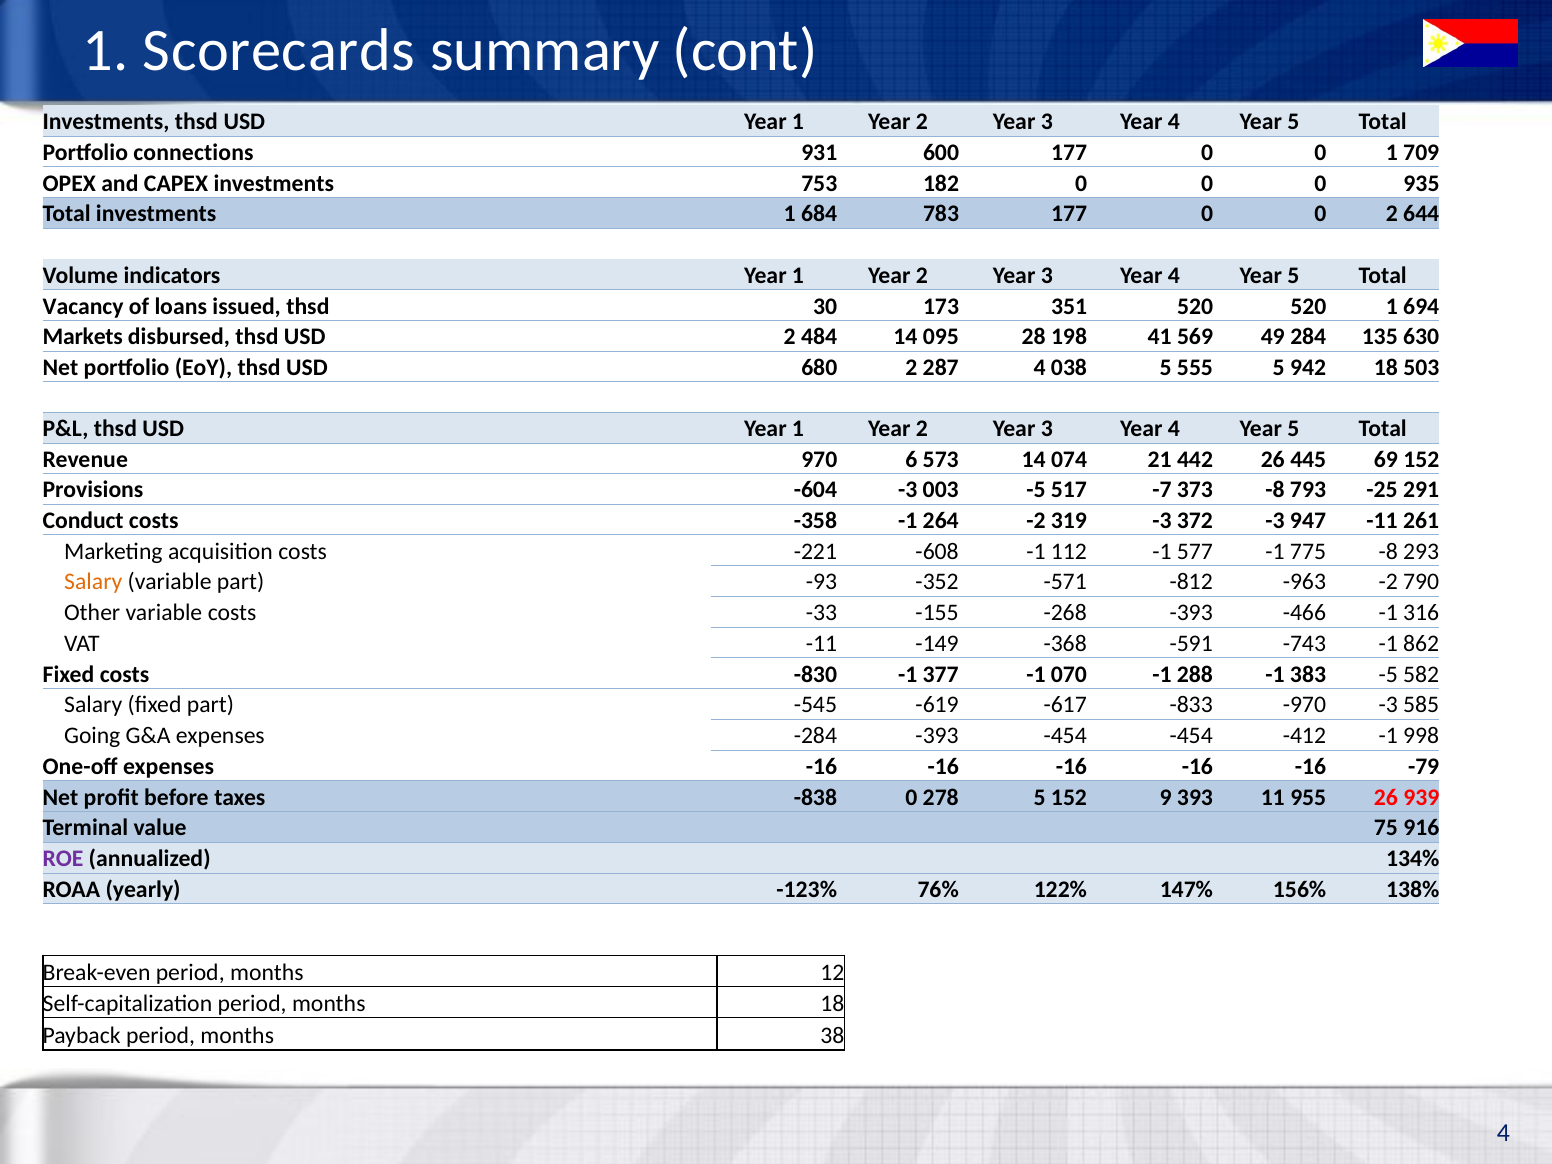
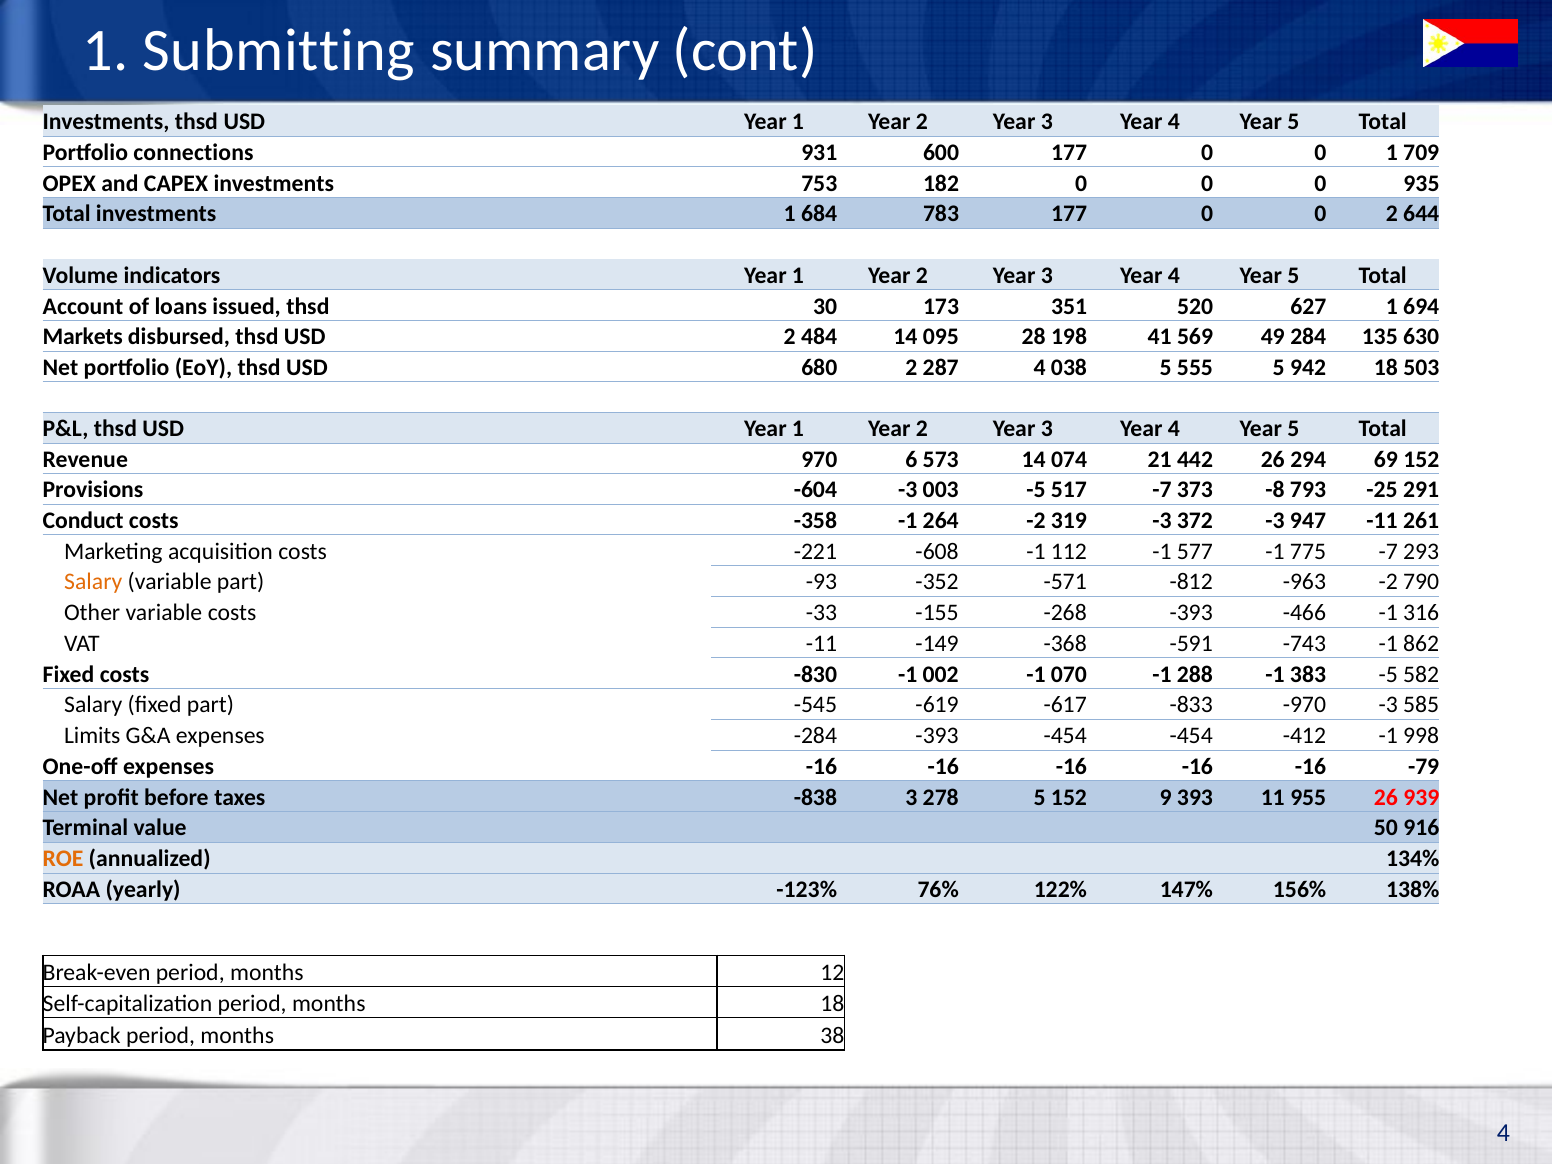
Scorecards: Scorecards -> Submitting
Vacancy: Vacancy -> Account
520 520: 520 -> 627
445: 445 -> 294
775 -8: -8 -> -7
377: 377 -> 002
Going: Going -> Limits
-838 0: 0 -> 3
75: 75 -> 50
ROE colour: purple -> orange
